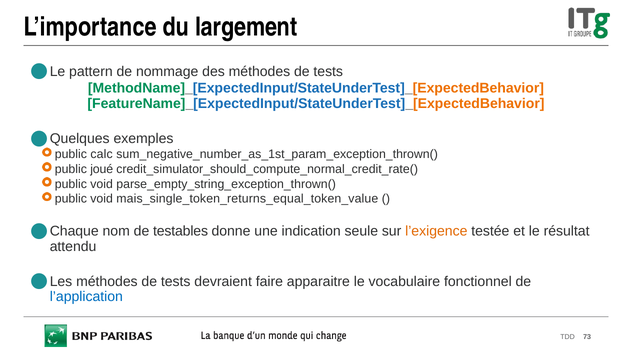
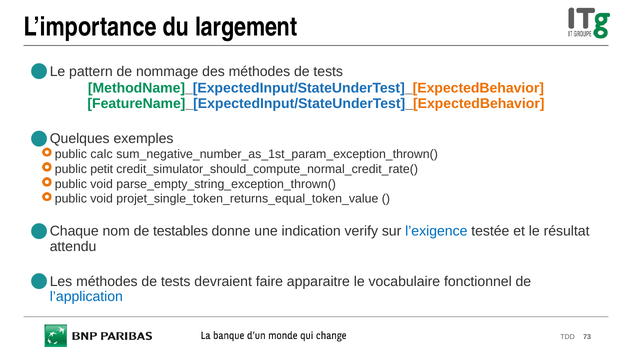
joué: joué -> petit
mais_single_token_returns_equal_token_value: mais_single_token_returns_equal_token_value -> projet_single_token_returns_equal_token_value
seule: seule -> verify
l’exigence colour: orange -> blue
